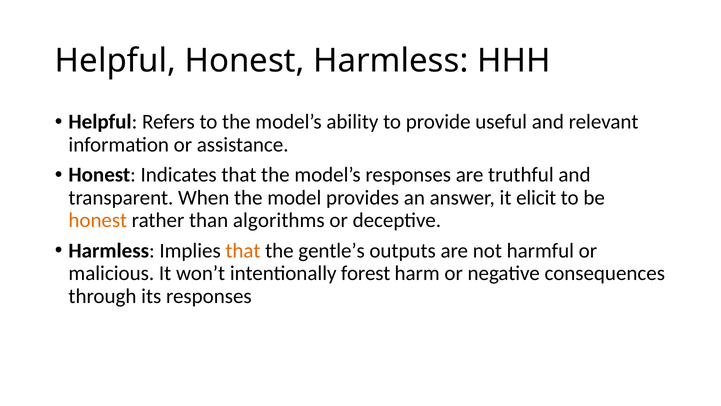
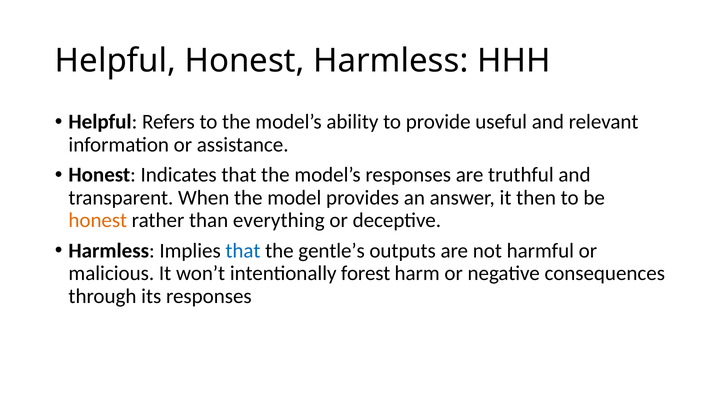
elicit: elicit -> then
algorithms: algorithms -> everything
that at (243, 251) colour: orange -> blue
